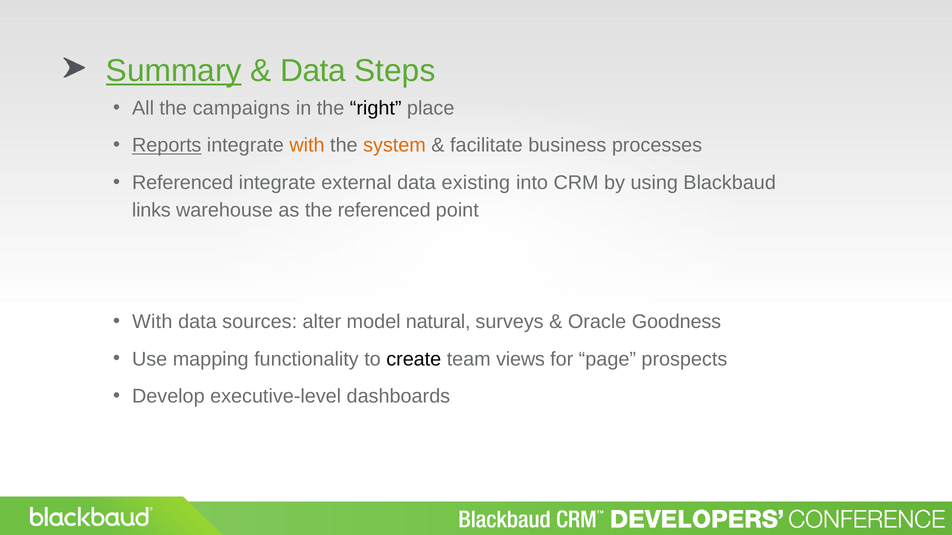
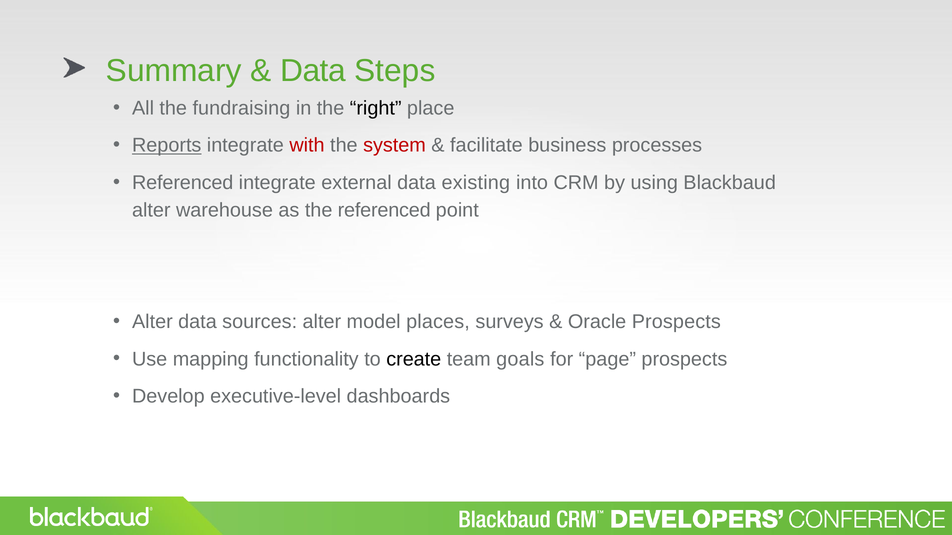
Summary underline: present -> none
campaigns: campaigns -> fundraising
with at (307, 146) colour: orange -> red
system colour: orange -> red
links at (151, 210): links -> alter
With at (152, 322): With -> Alter
natural: natural -> places
Oracle Goodness: Goodness -> Prospects
views: views -> goals
